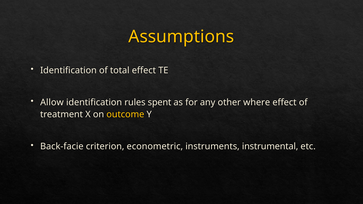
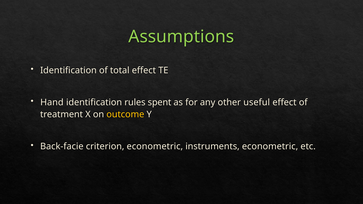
Assumptions colour: yellow -> light green
Allow: Allow -> Hand
where: where -> useful
instruments instrumental: instrumental -> econometric
